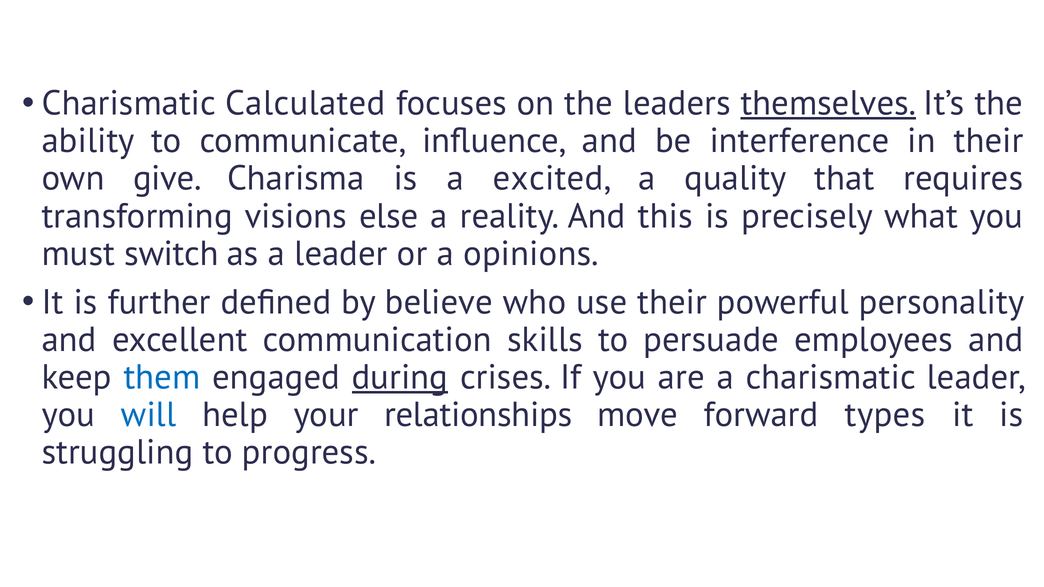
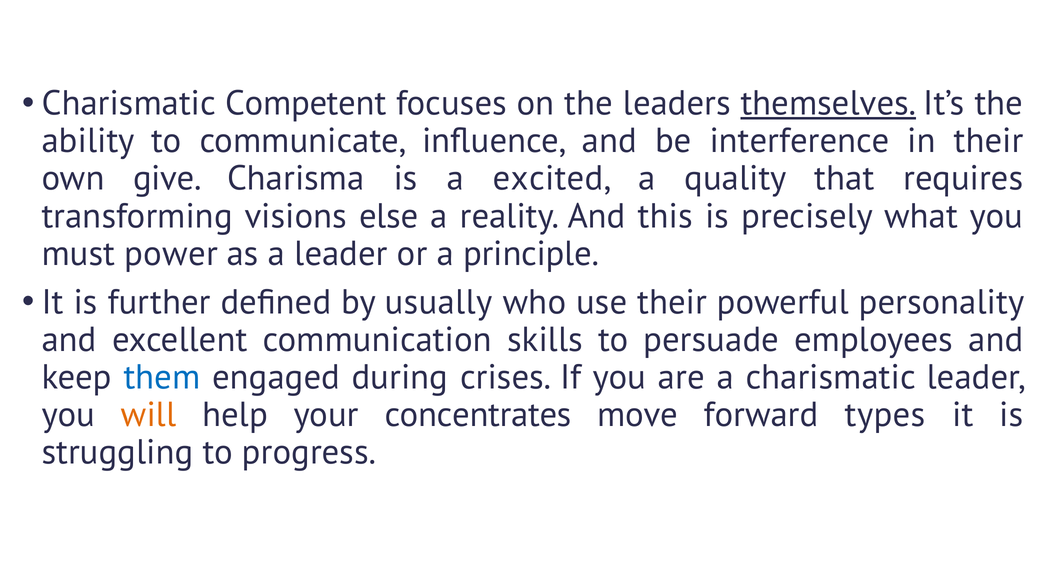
Calculated: Calculated -> Competent
switch: switch -> power
opinions: opinions -> principle
believe: believe -> usually
during underline: present -> none
will colour: blue -> orange
relationships: relationships -> concentrates
